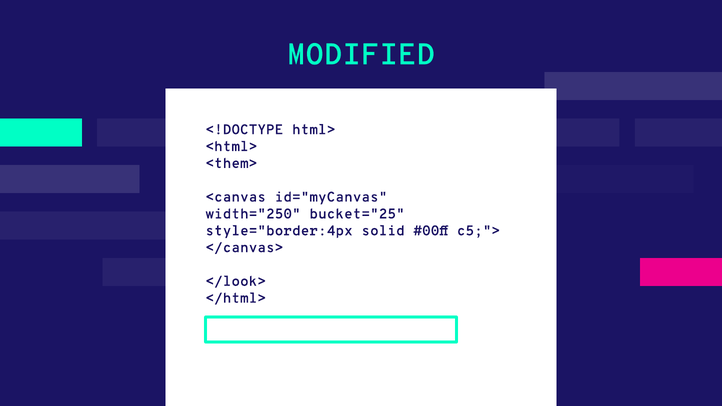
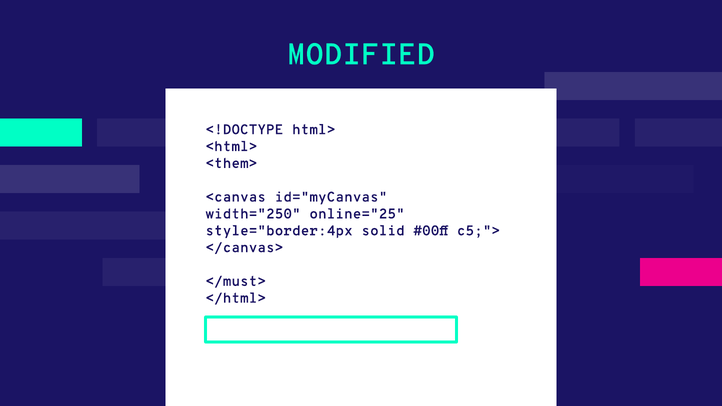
bucket="25: bucket="25 -> online="25
</look>: </look> -> </must>
